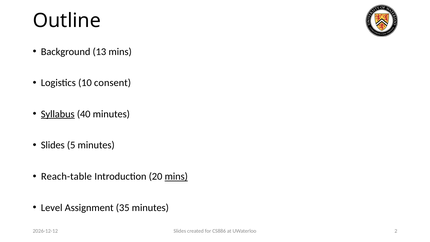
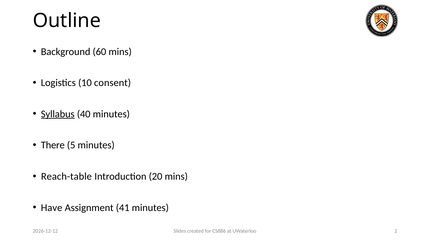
13: 13 -> 60
Slides at (53, 145): Slides -> There
mins at (176, 176) underline: present -> none
Level: Level -> Have
35: 35 -> 41
